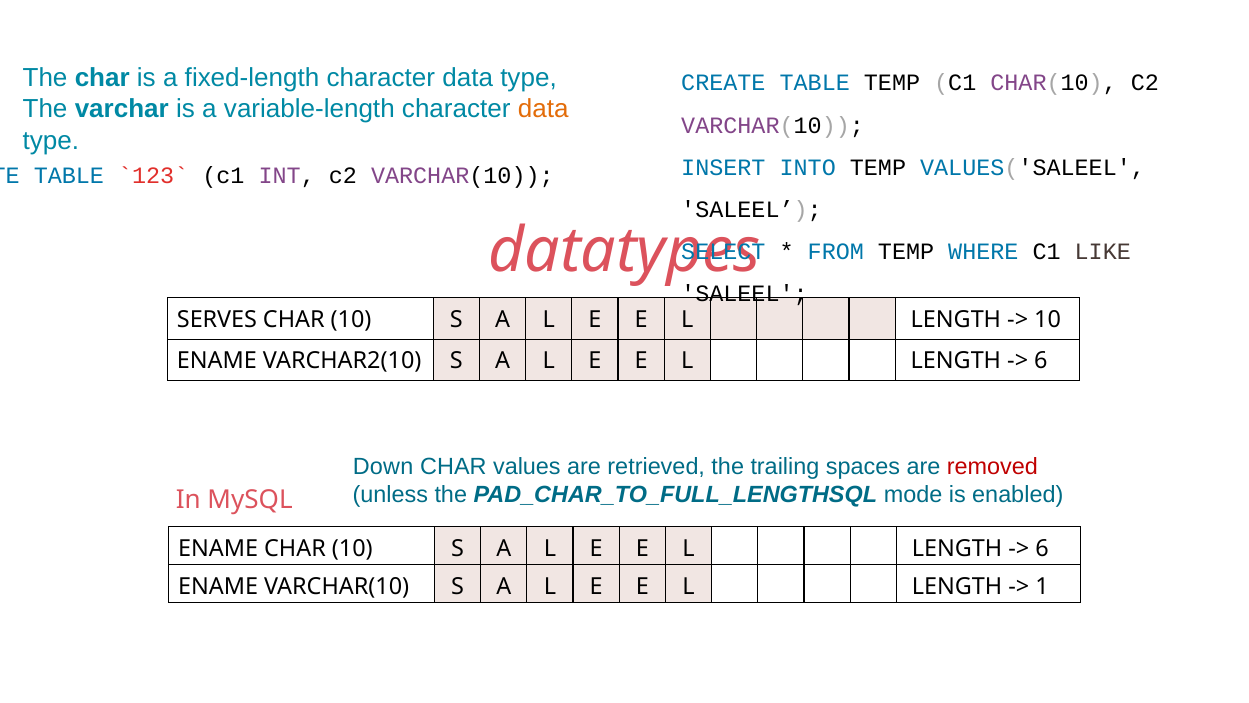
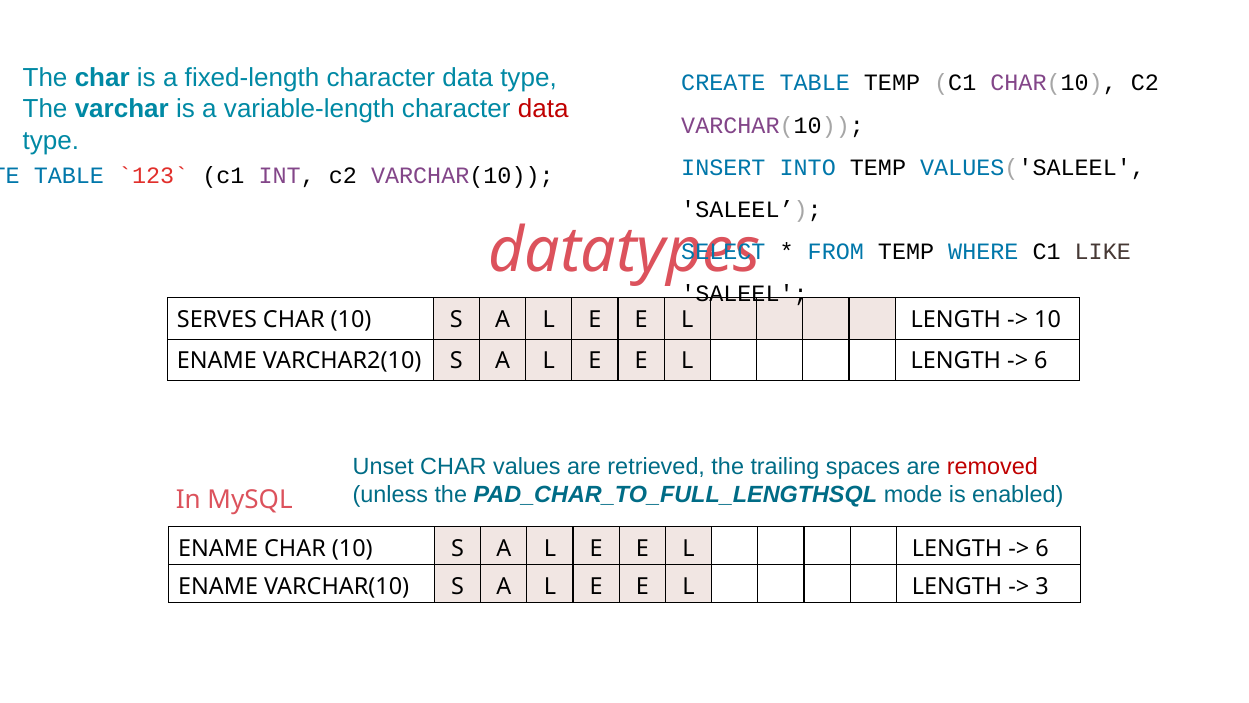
data at (543, 109) colour: orange -> red
Down: Down -> Unset
1: 1 -> 3
